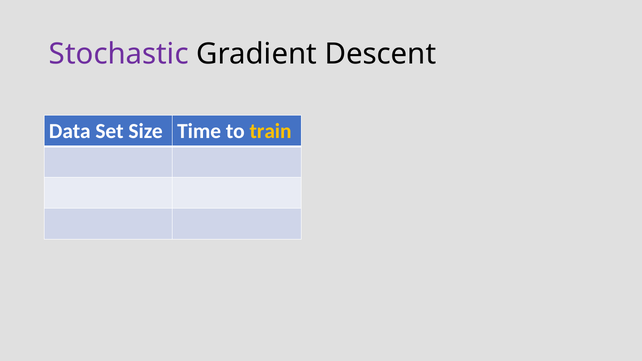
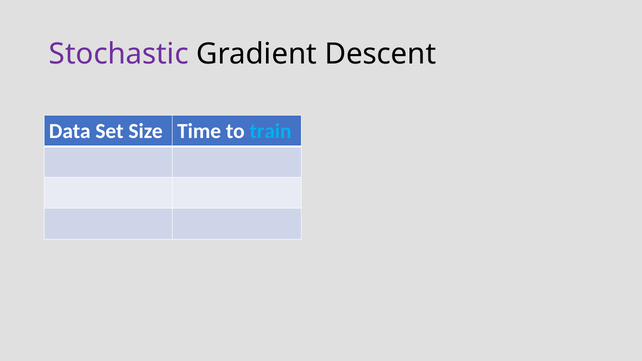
train colour: yellow -> light blue
